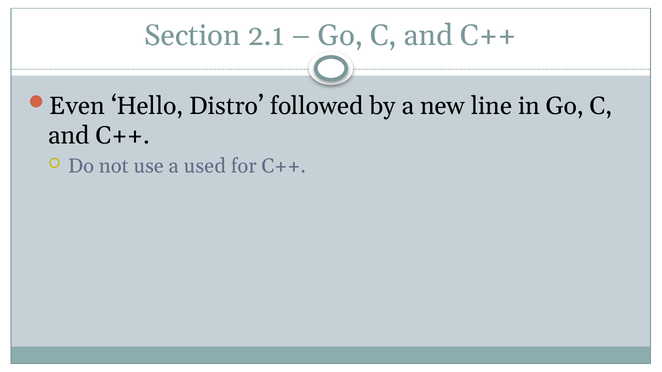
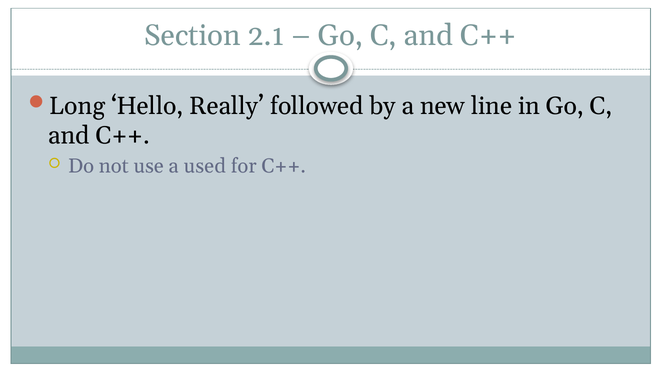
Even: Even -> Long
Distro: Distro -> Really
